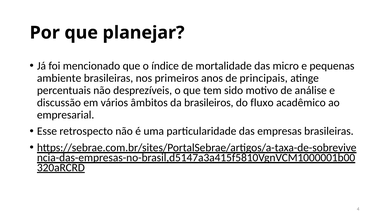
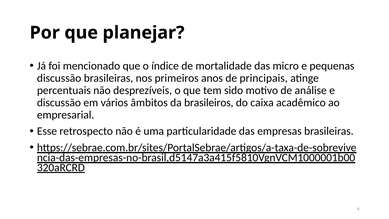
ambiente at (59, 78): ambiente -> discussão
fluxo: fluxo -> caixa
